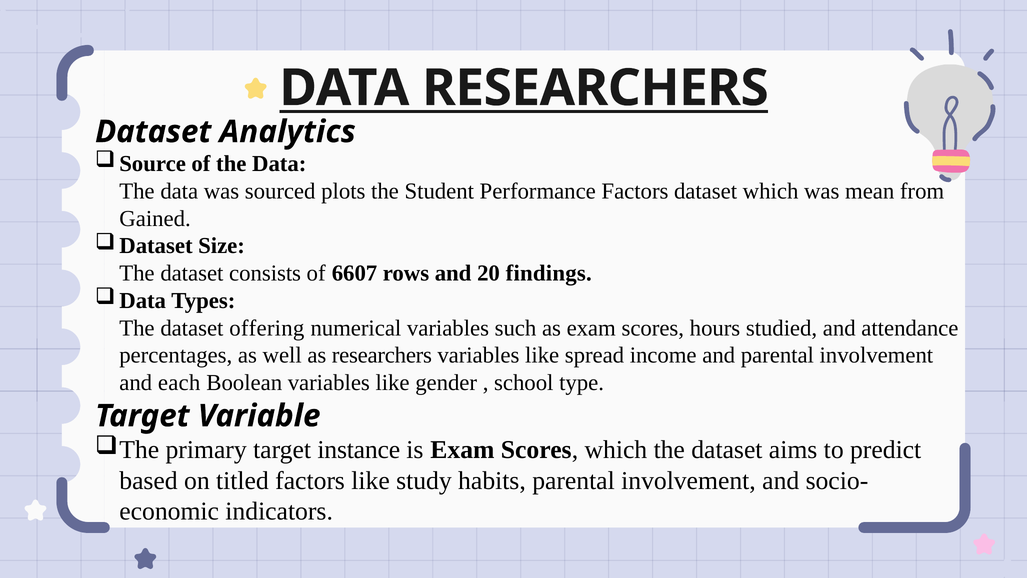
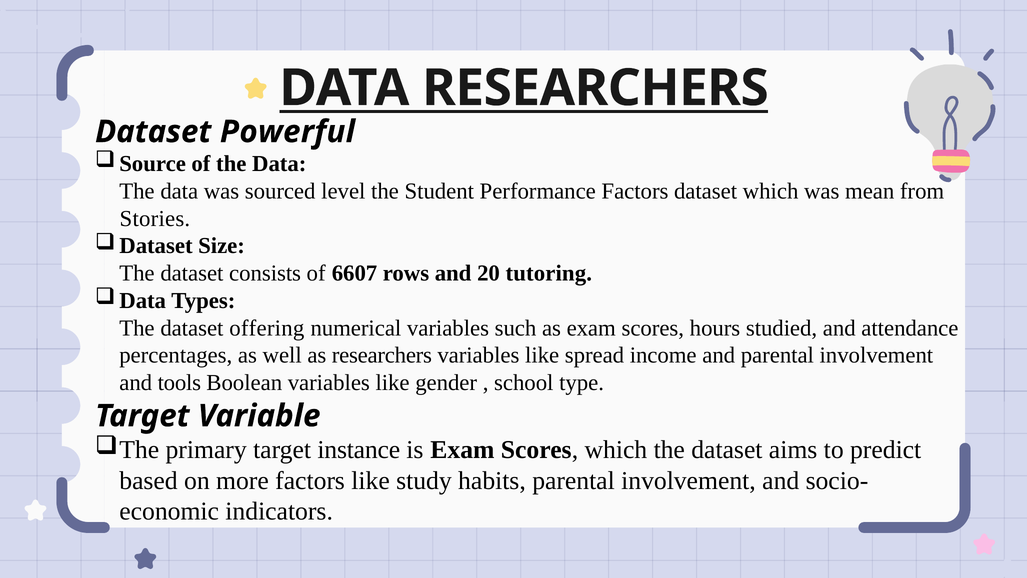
Analytics: Analytics -> Powerful
plots: plots -> level
Gained: Gained -> Stories
findings: findings -> tutoring
each: each -> tools
titled: titled -> more
